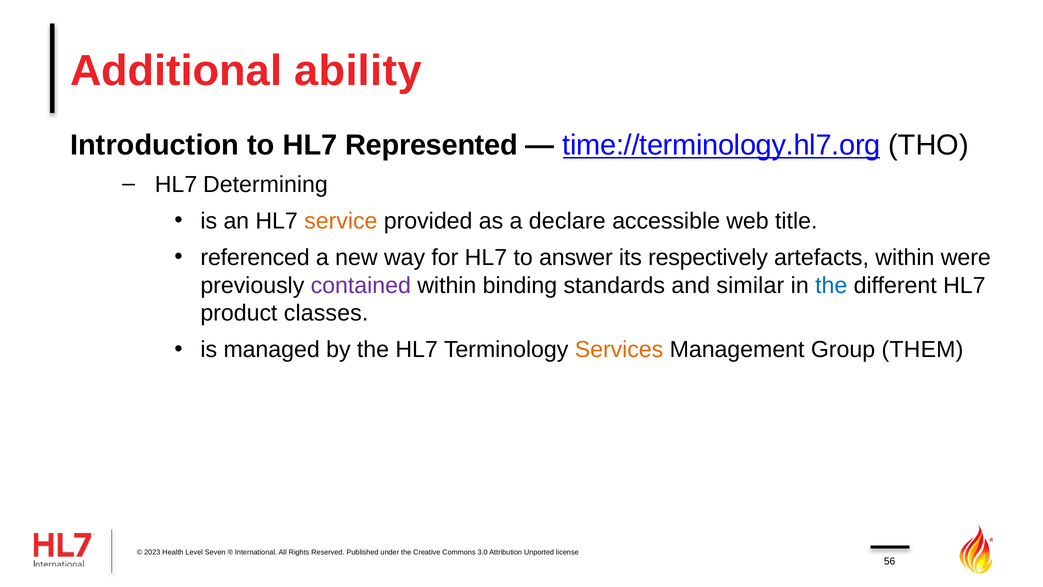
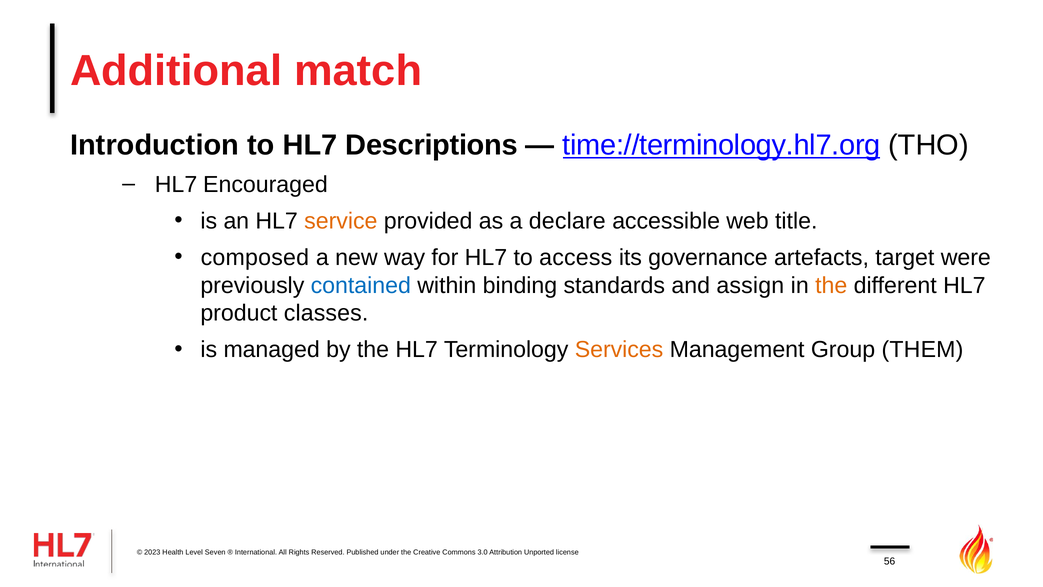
ability: ability -> match
Represented: Represented -> Descriptions
Determining: Determining -> Encouraged
referenced: referenced -> composed
answer: answer -> access
respectively: respectively -> governance
artefacts within: within -> target
contained colour: purple -> blue
similar: similar -> assign
the at (831, 285) colour: blue -> orange
